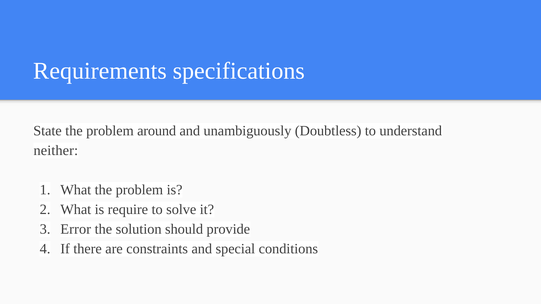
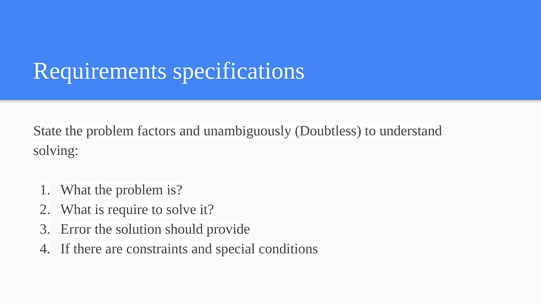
around: around -> factors
neither: neither -> solving
